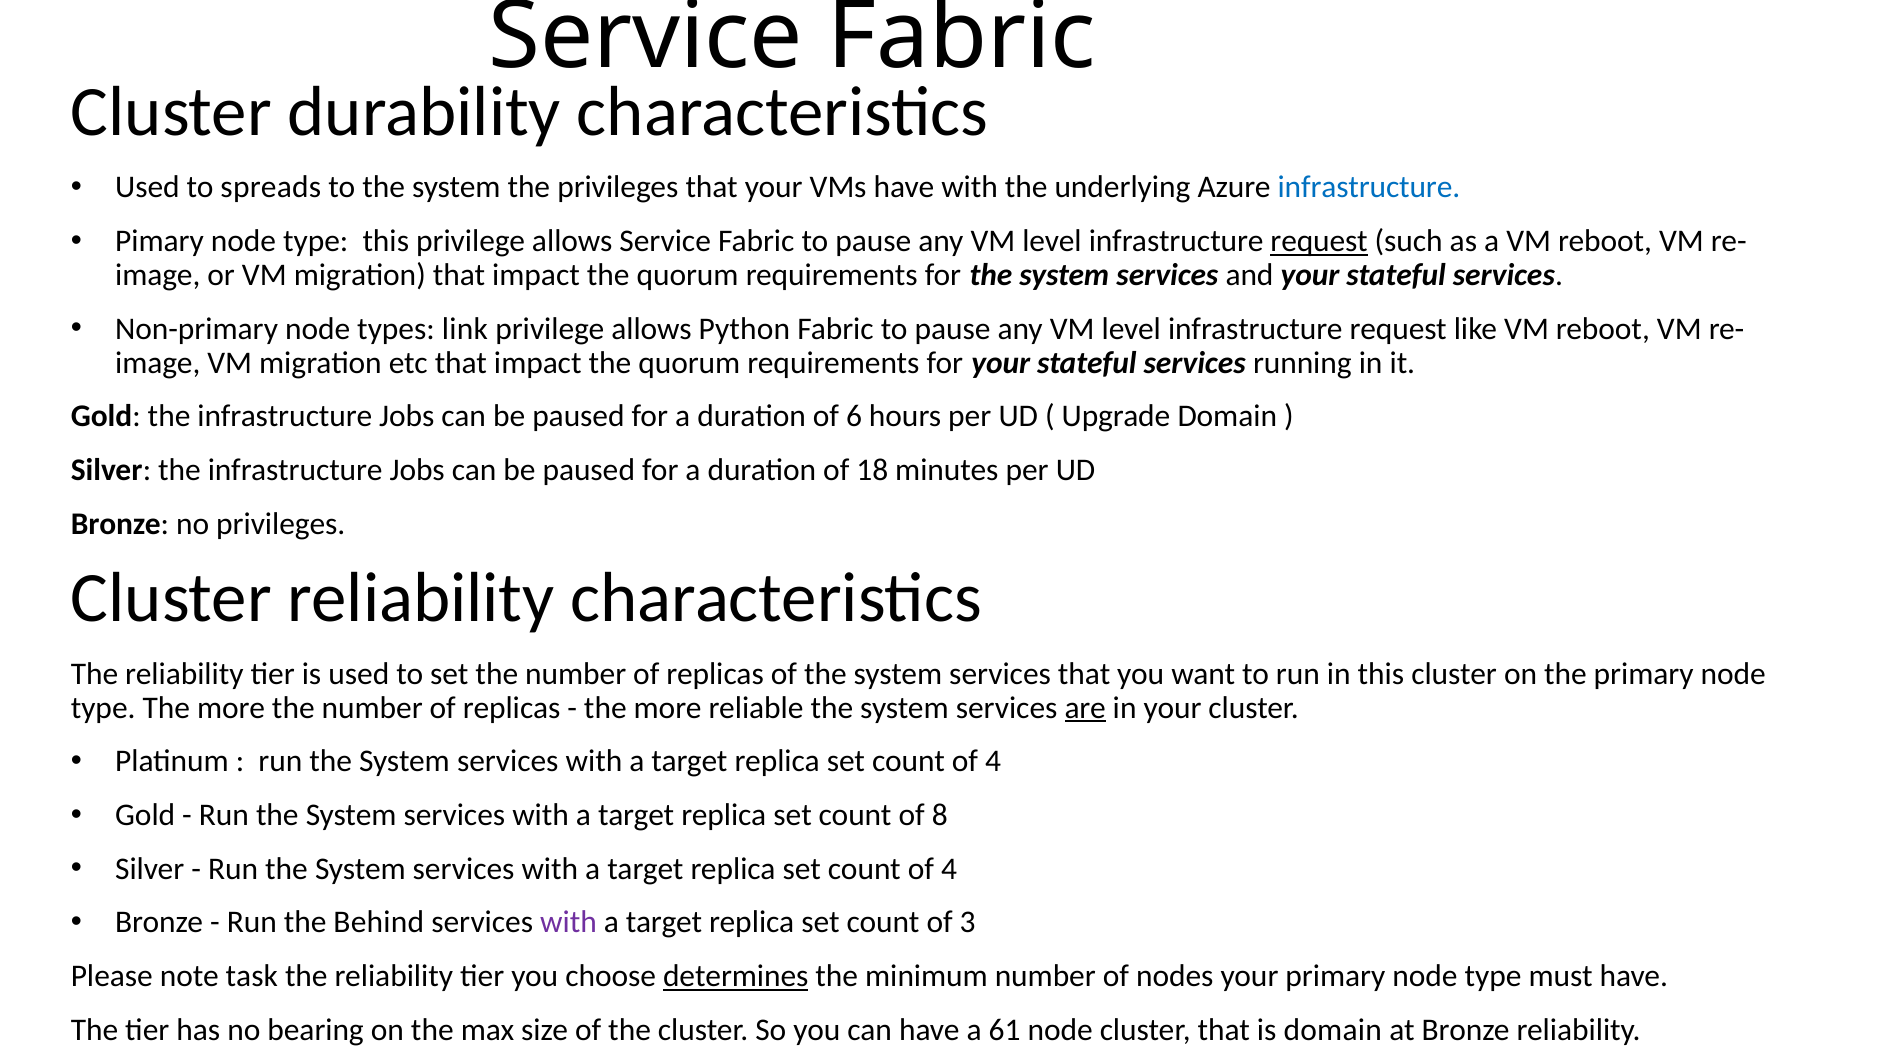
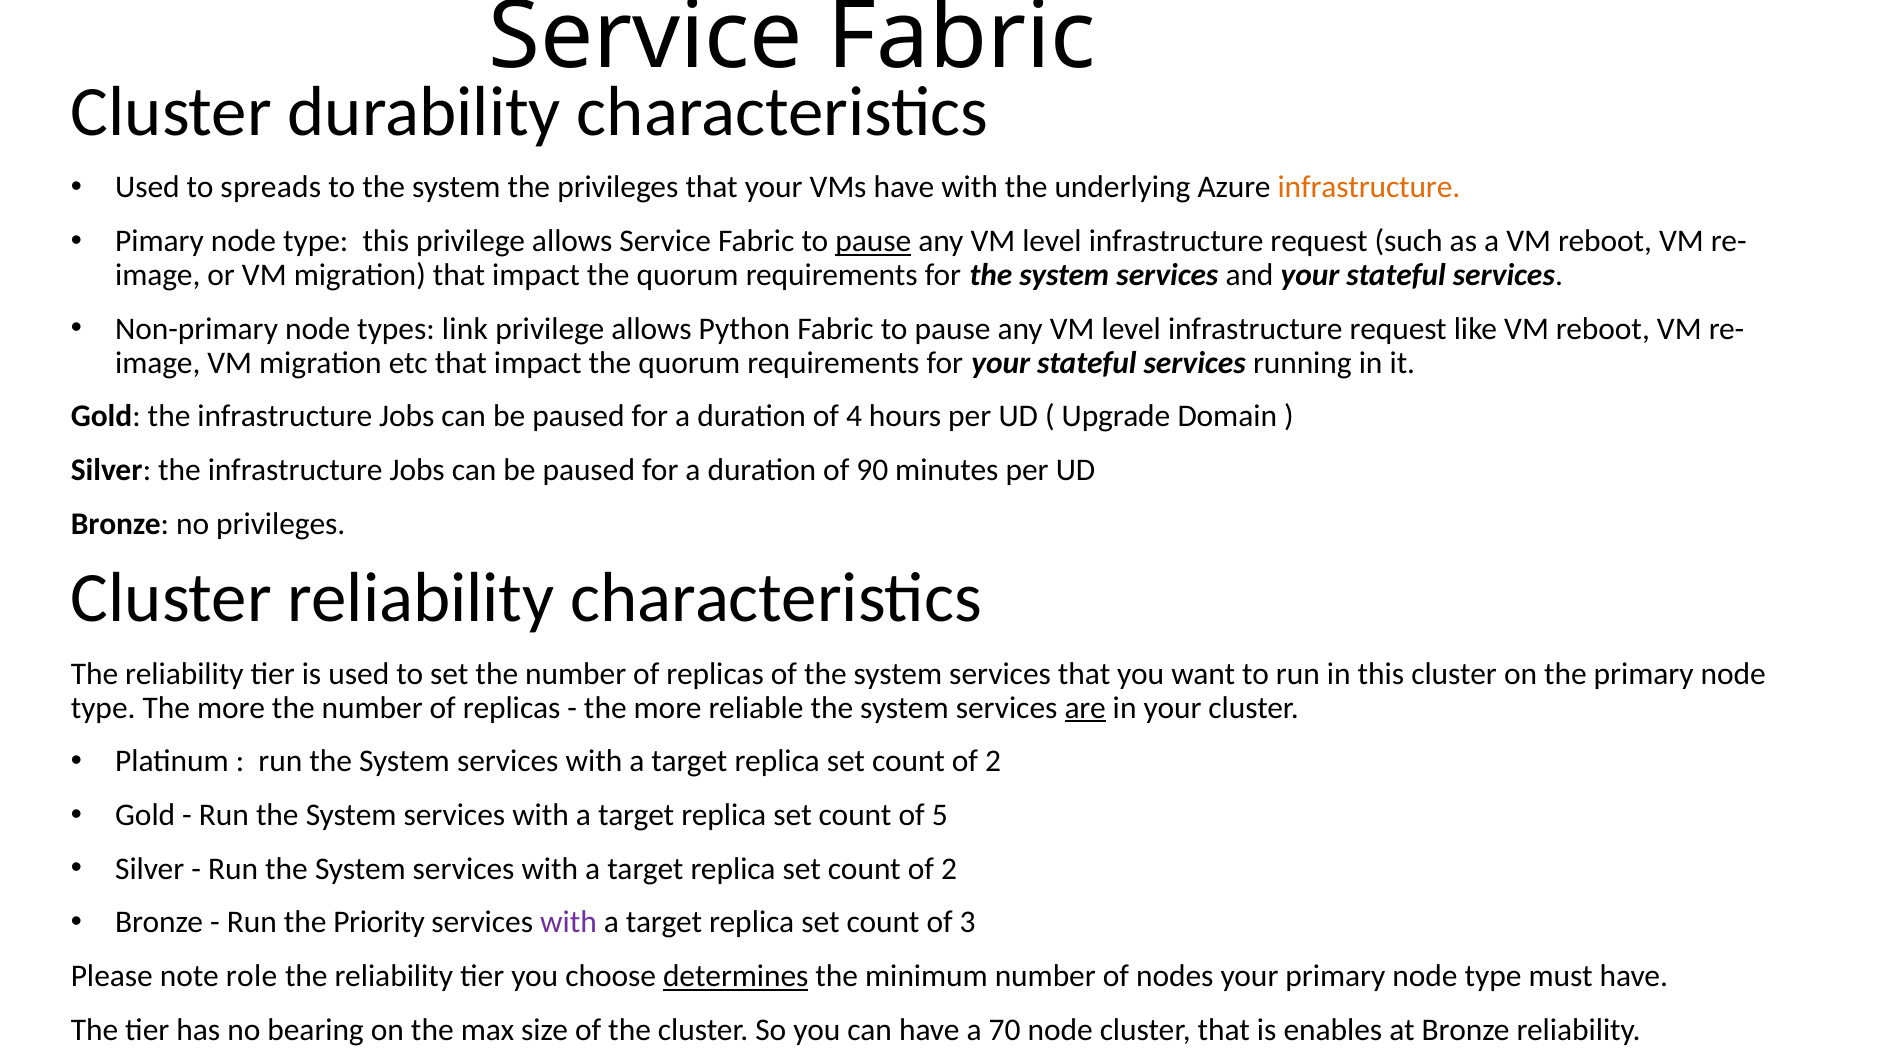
infrastructure at (1369, 187) colour: blue -> orange
pause at (873, 241) underline: none -> present
request at (1319, 241) underline: present -> none
6: 6 -> 4
18: 18 -> 90
4 at (993, 761): 4 -> 2
8: 8 -> 5
4 at (949, 869): 4 -> 2
Behind: Behind -> Priority
task: task -> role
61: 61 -> 70
is domain: domain -> enables
